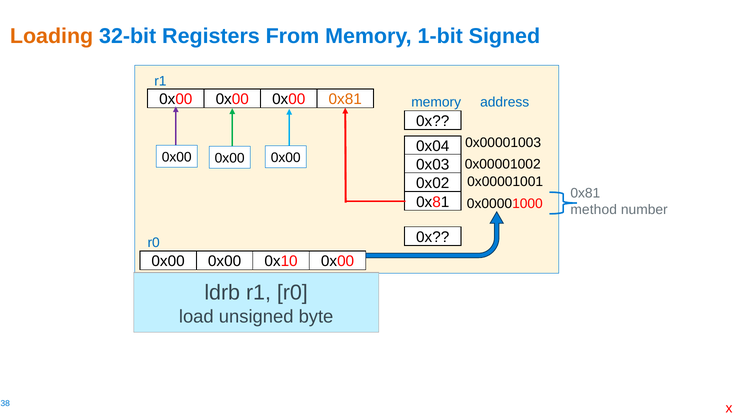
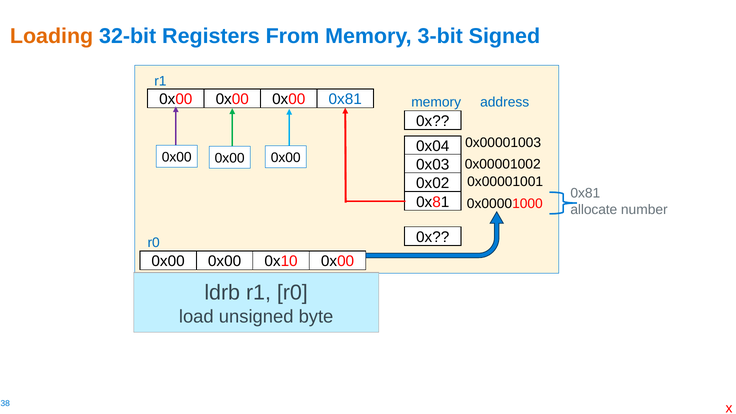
1-bit: 1-bit -> 3-bit
0x81 at (345, 99) colour: orange -> blue
method: method -> allocate
